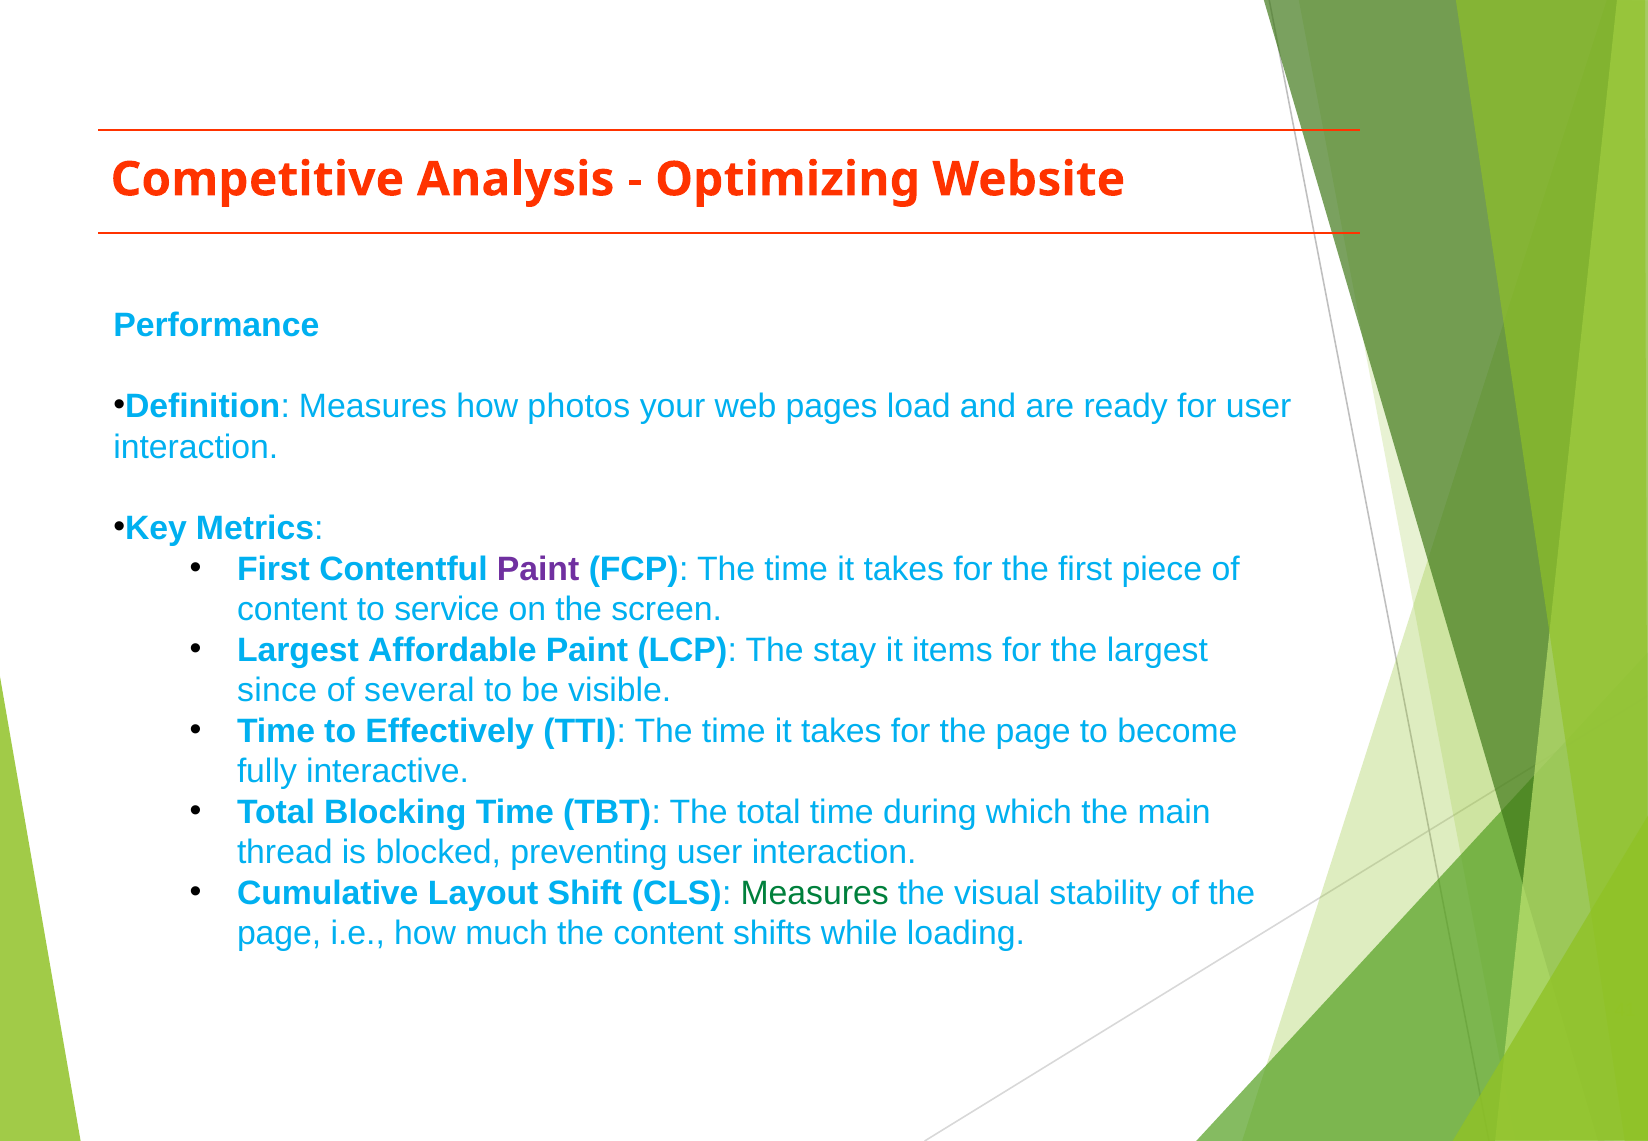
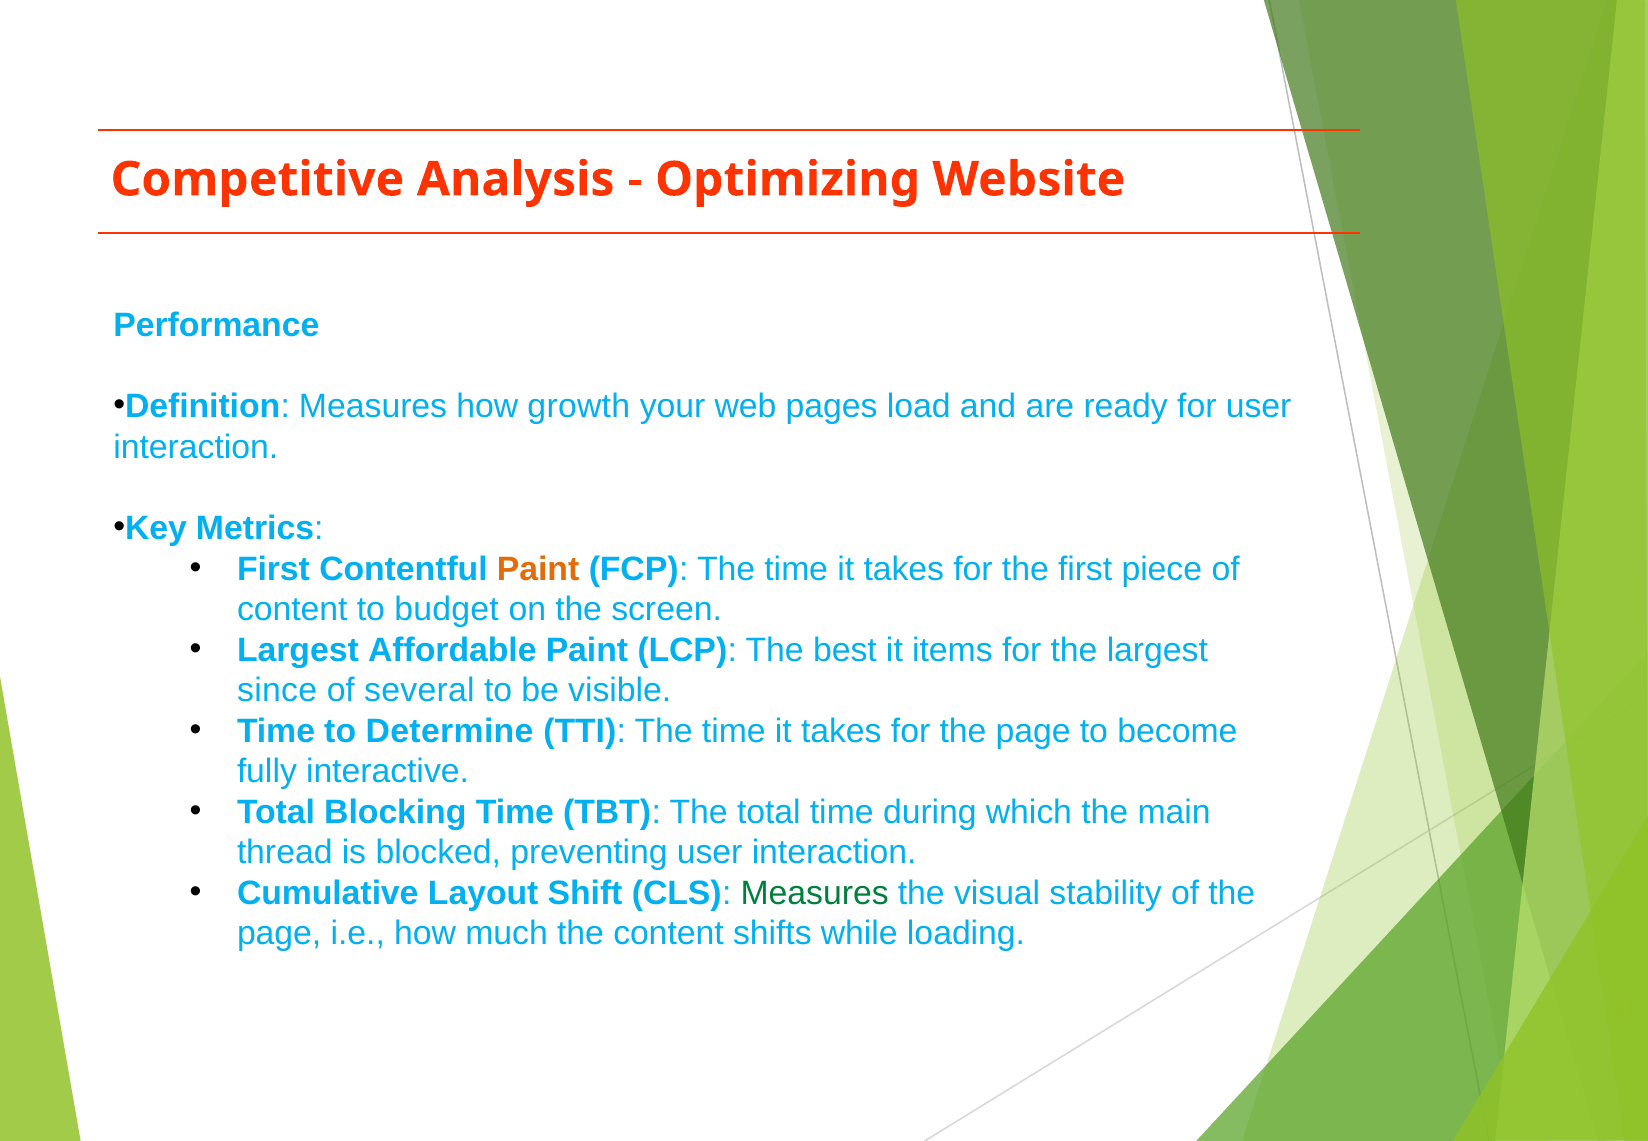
photos: photos -> growth
Paint at (538, 569) colour: purple -> orange
service: service -> budget
stay: stay -> best
Effectively: Effectively -> Determine
